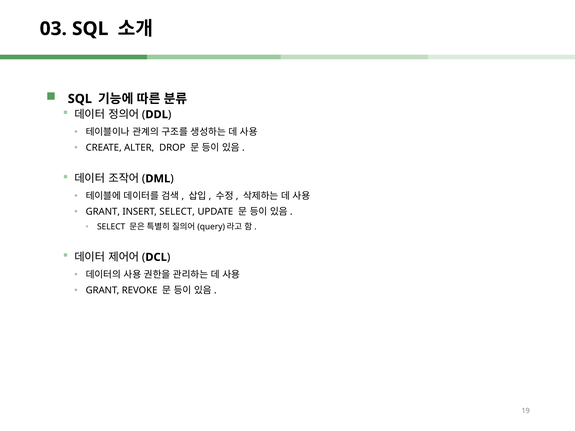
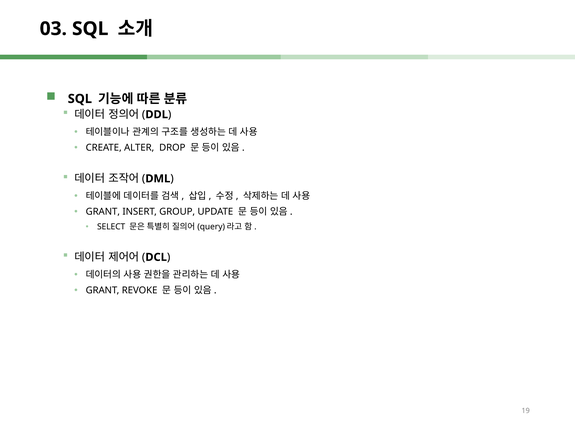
INSERT SELECT: SELECT -> GROUP
